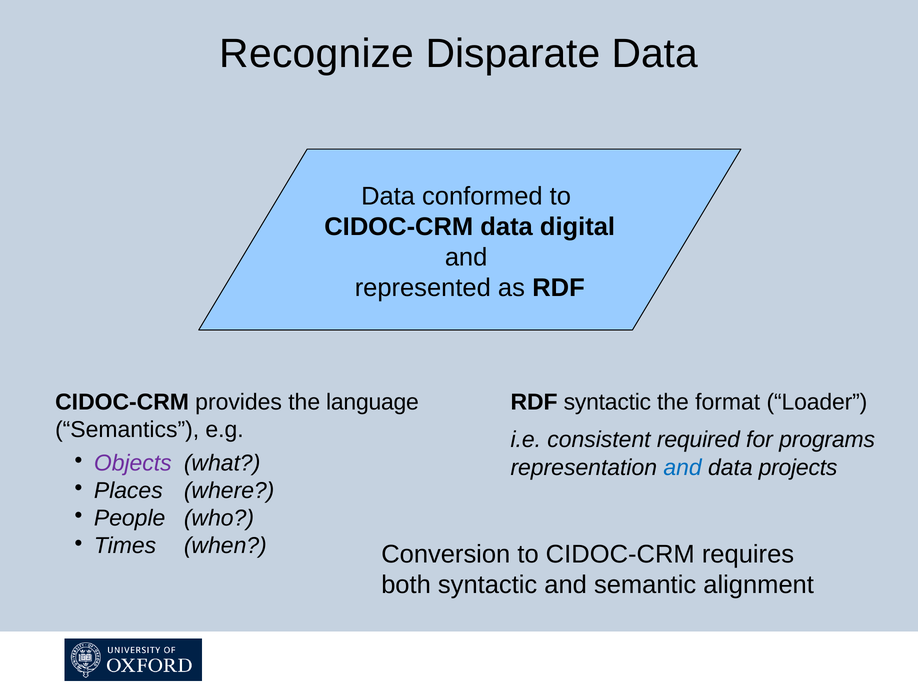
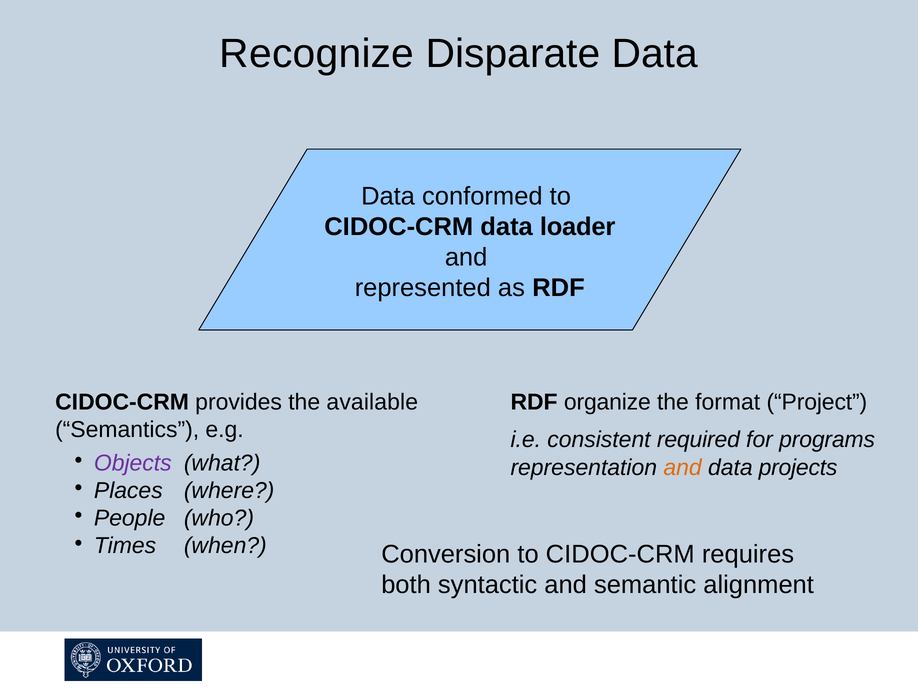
digital: digital -> loader
language: language -> available
RDF syntactic: syntactic -> organize
Loader: Loader -> Project
and at (683, 467) colour: blue -> orange
